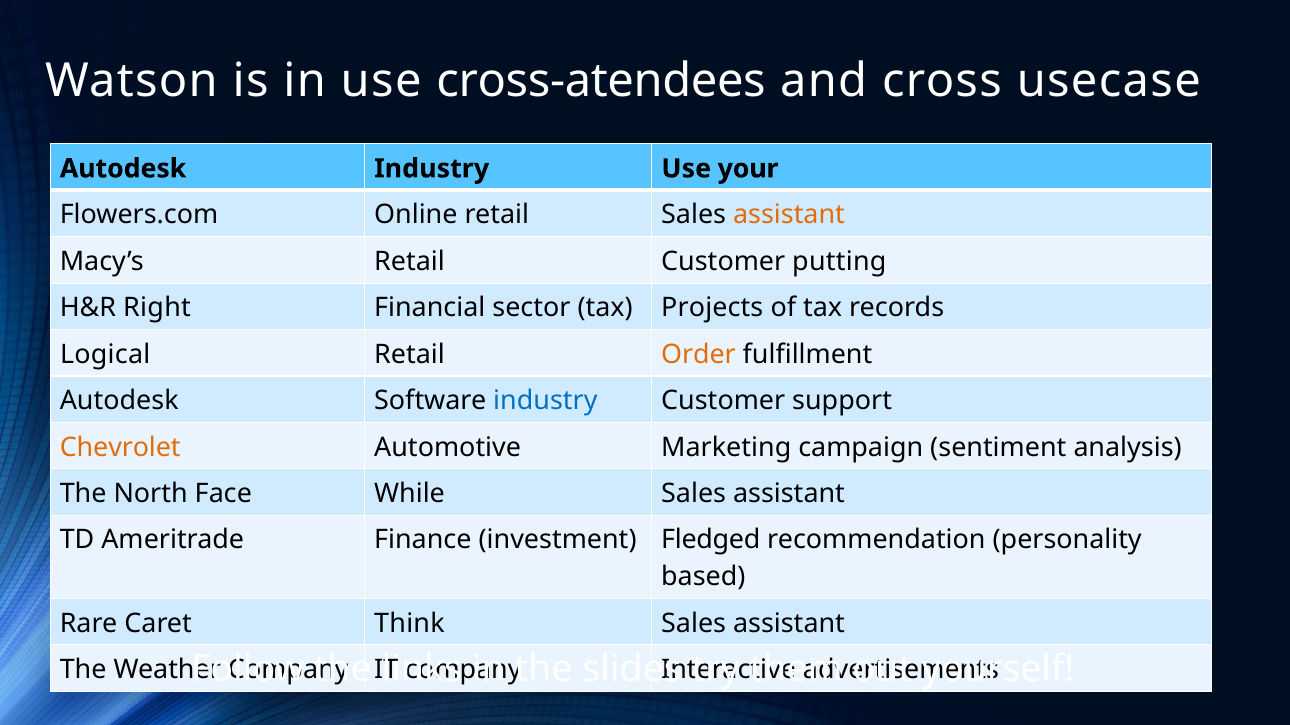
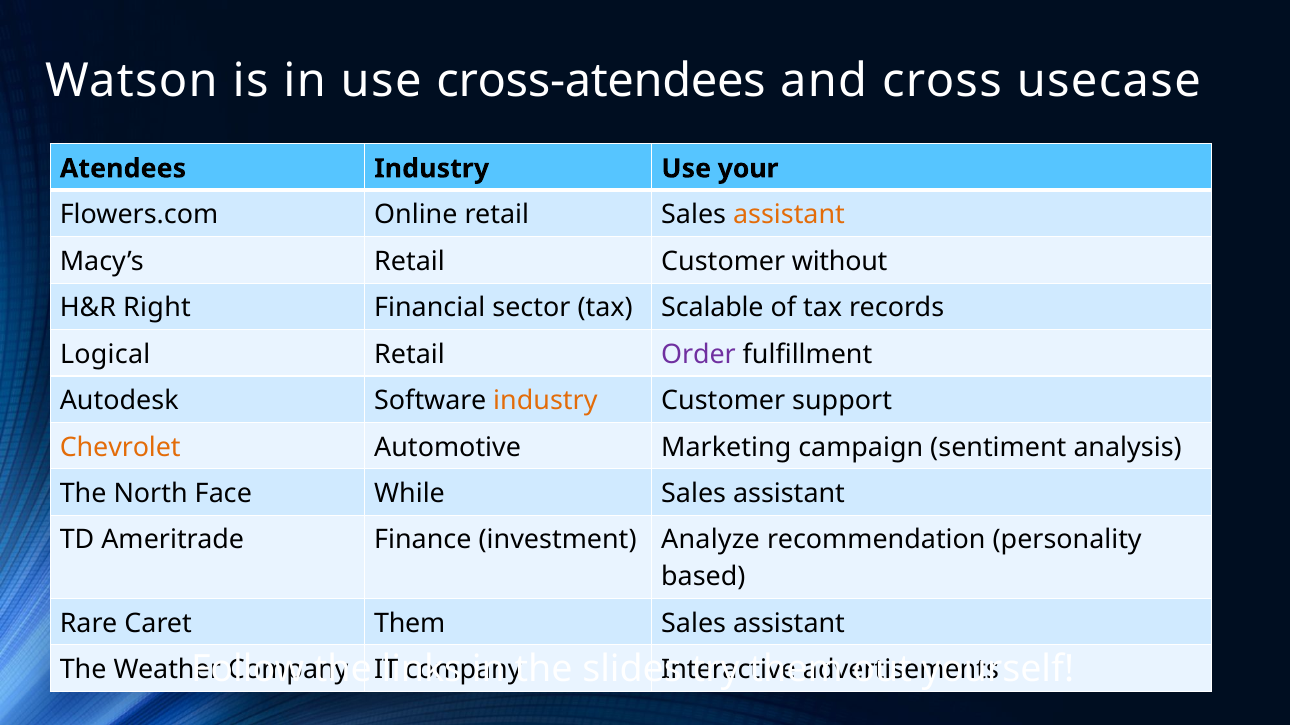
Autodesk at (123, 169): Autodesk -> Atendees
Customer putting: putting -> without
Projects: Projects -> Scalable
Order colour: orange -> purple
industry at (545, 401) colour: blue -> orange
Fledged: Fledged -> Analyze
Caret Think: Think -> Them
